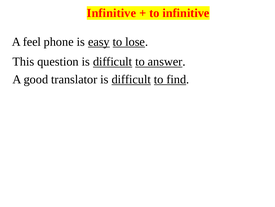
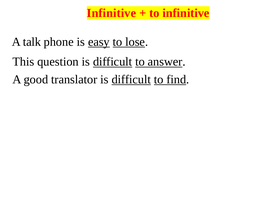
feel: feel -> talk
